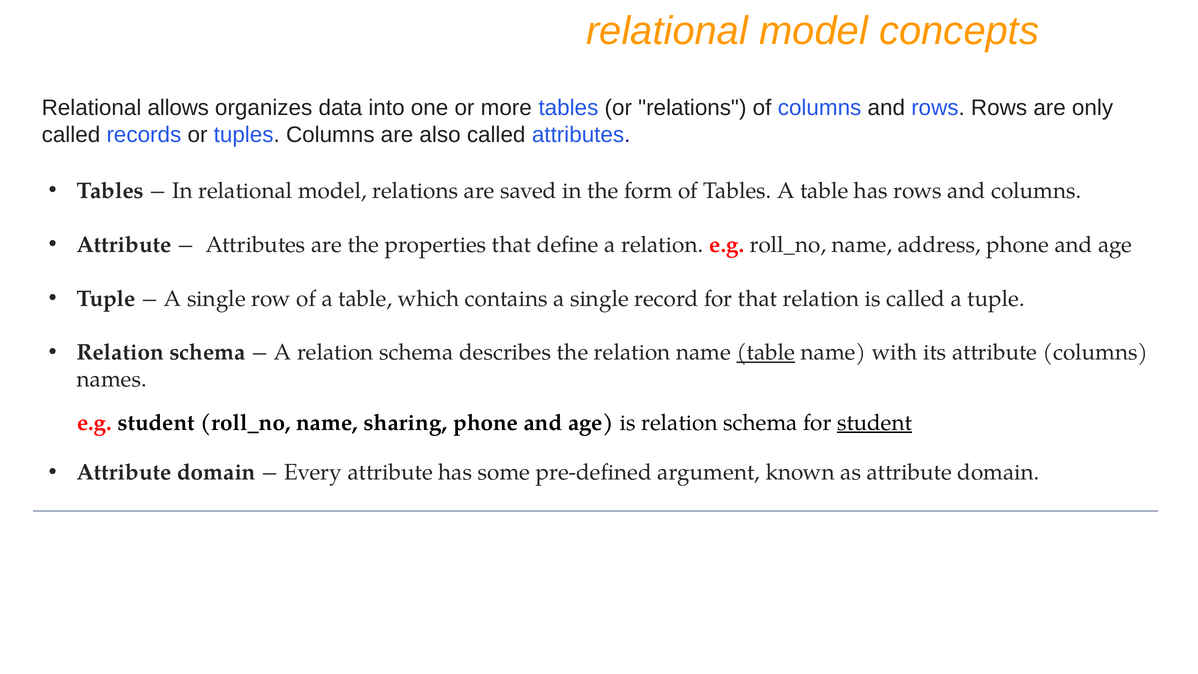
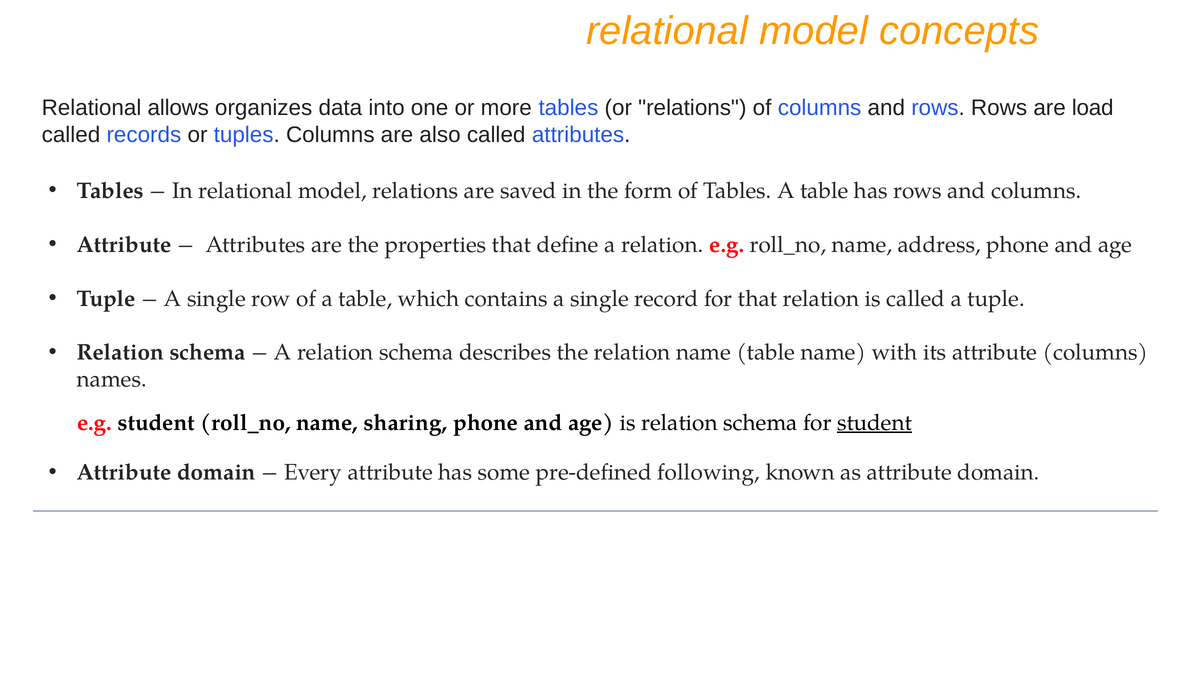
only: only -> load
table at (766, 352) underline: present -> none
argument: argument -> following
